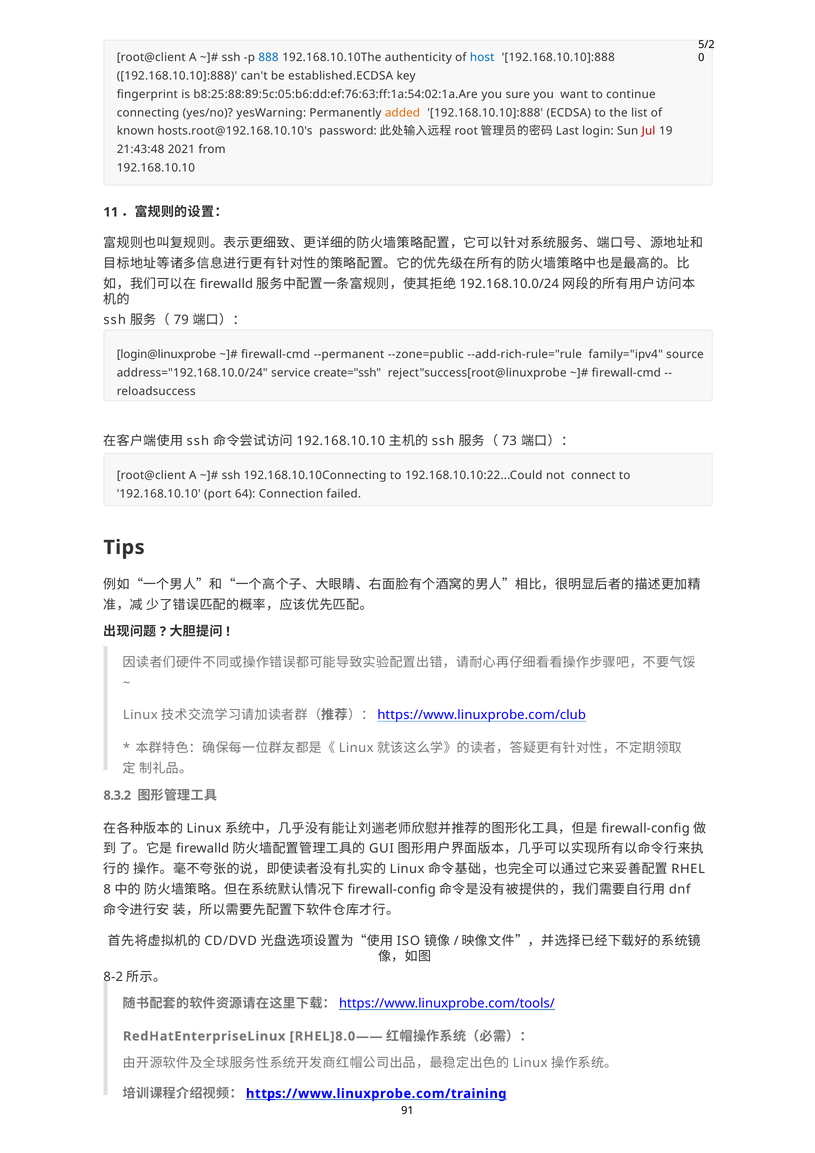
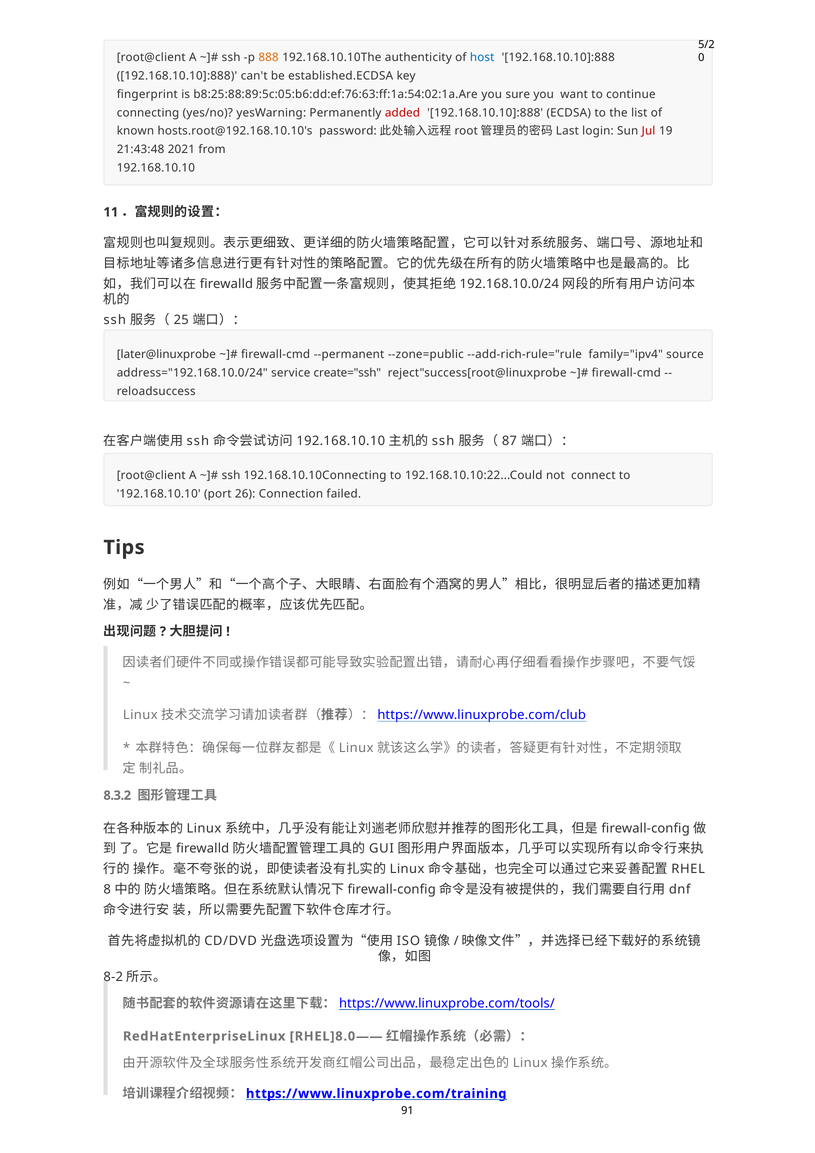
888 colour: blue -> orange
added colour: orange -> red
79: 79 -> 25
login@linuxprobe: login@linuxprobe -> later@linuxprobe
73: 73 -> 87
64: 64 -> 26
